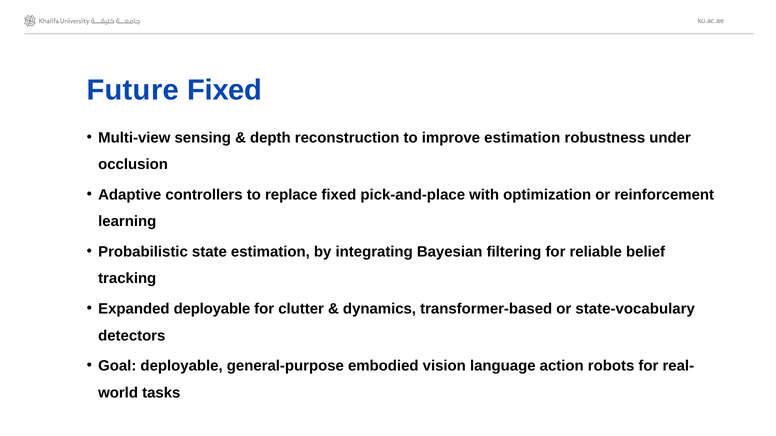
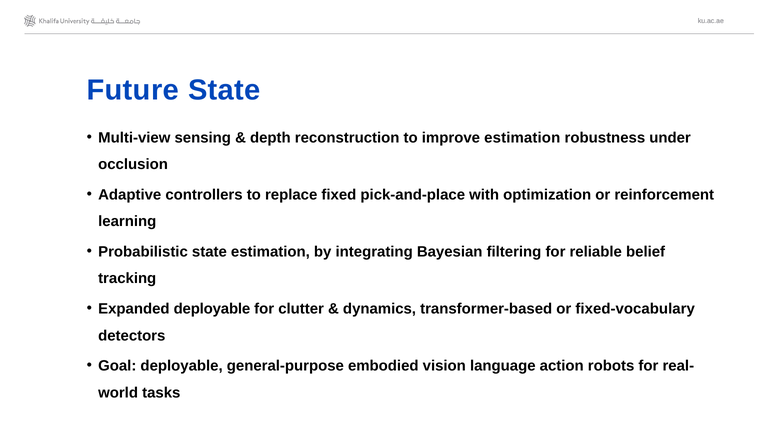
Future Fixed: Fixed -> State
state-vocabulary: state-vocabulary -> fixed-vocabulary
